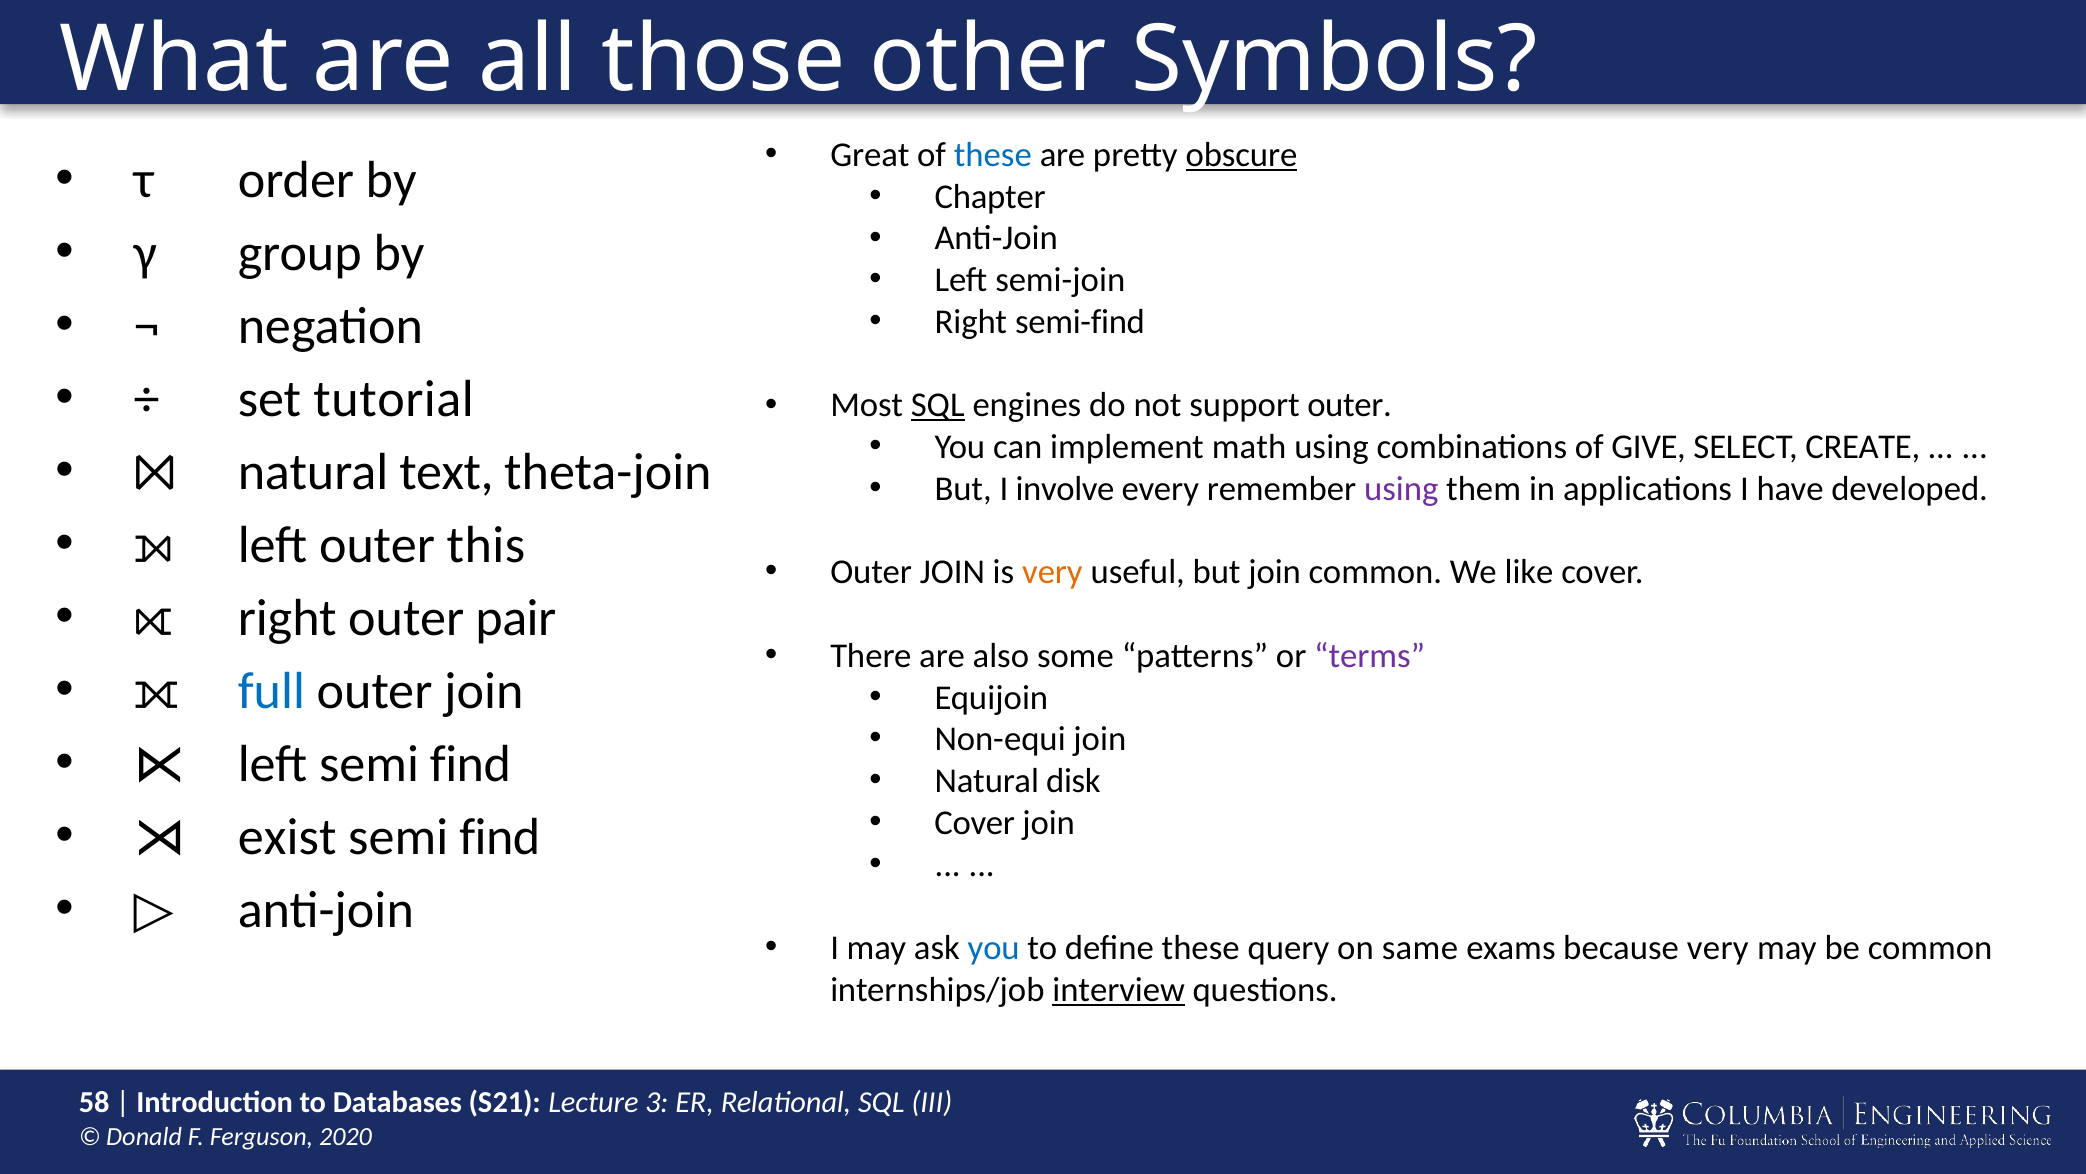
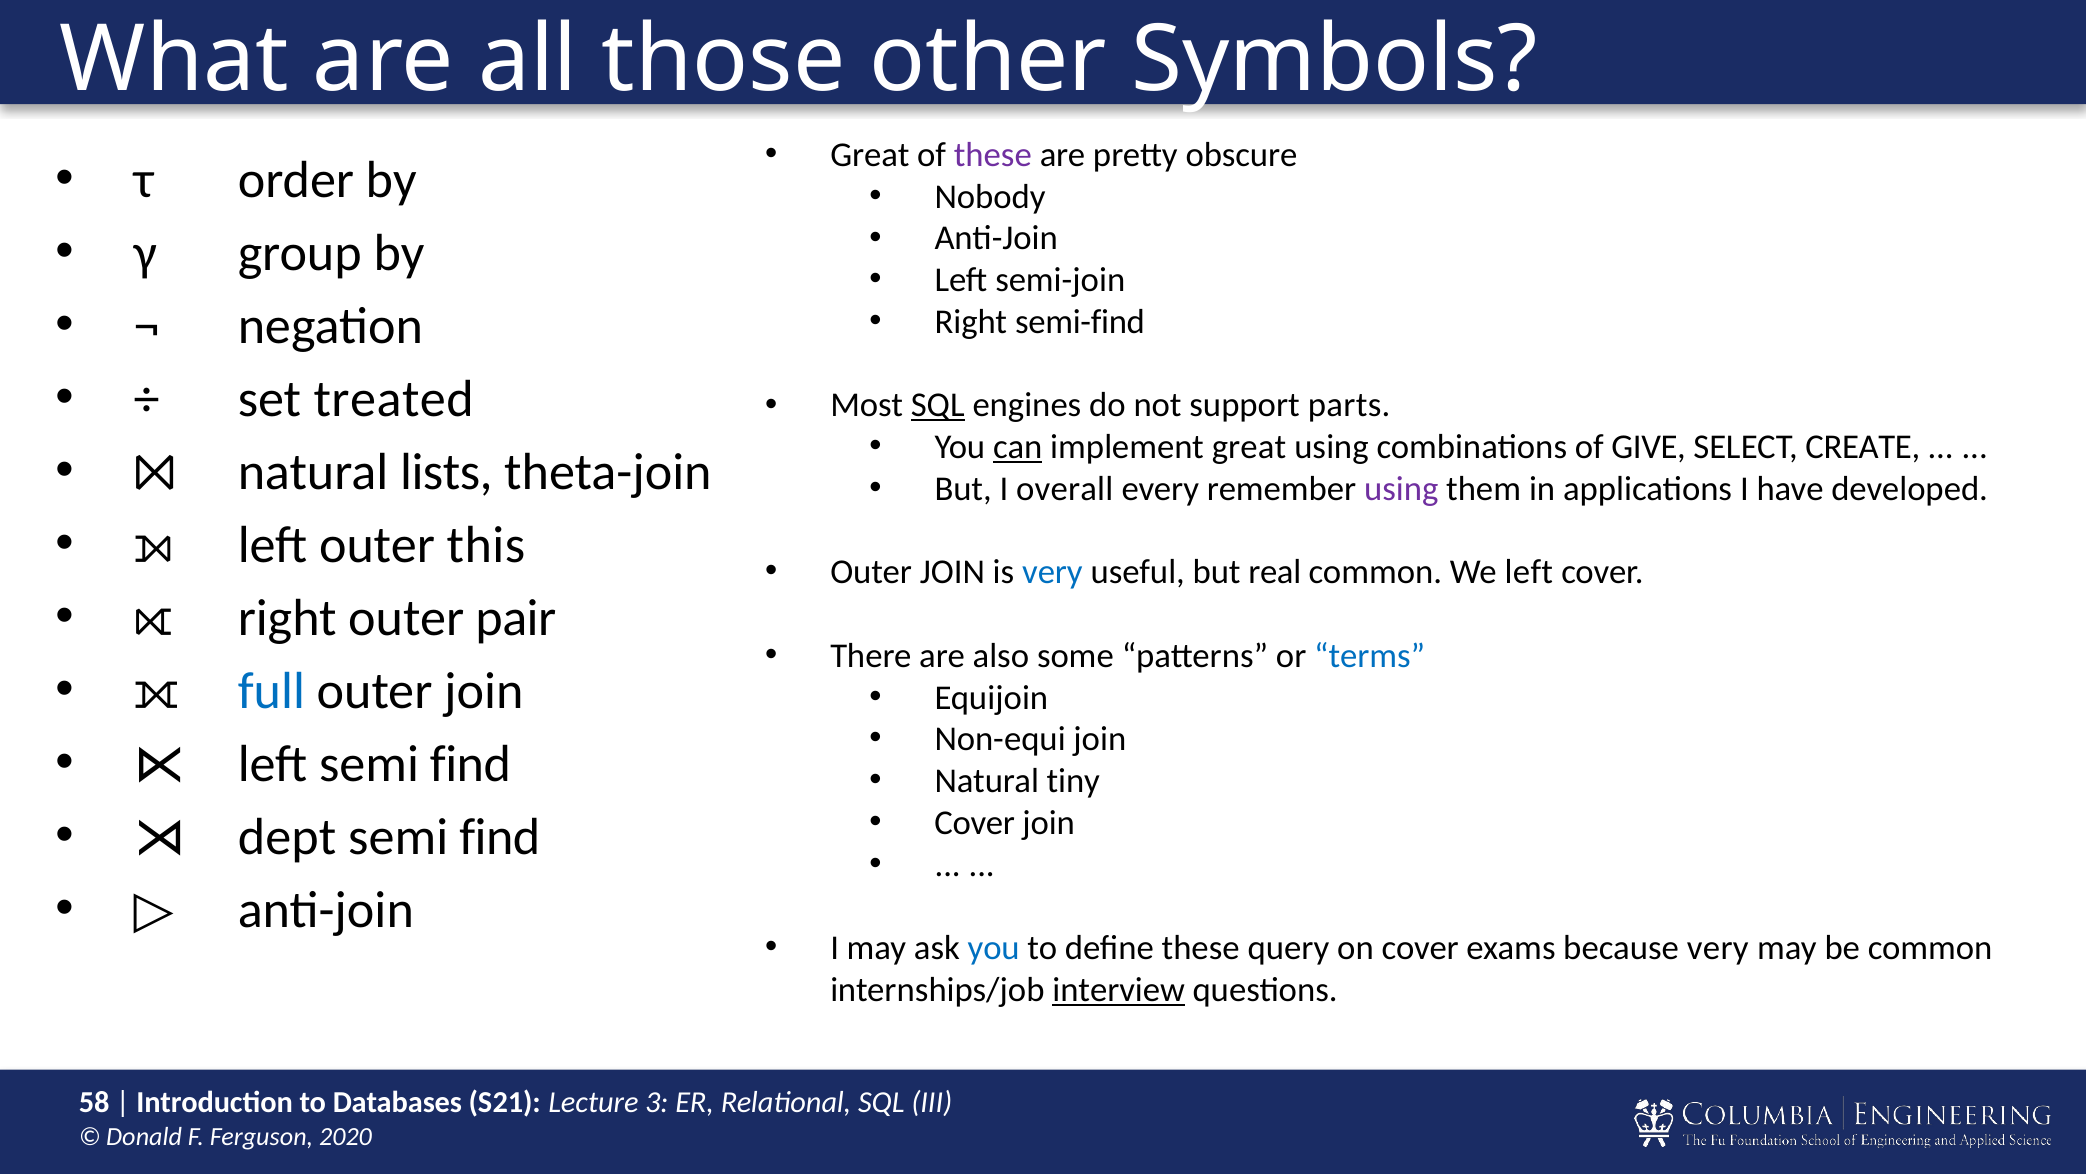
these at (993, 155) colour: blue -> purple
obscure underline: present -> none
Chapter: Chapter -> Nobody
tutorial: tutorial -> treated
support outer: outer -> parts
can underline: none -> present
implement math: math -> great
text: text -> lists
involve: involve -> overall
very at (1052, 572) colour: orange -> blue
but join: join -> real
We like: like -> left
terms colour: purple -> blue
disk: disk -> tiny
exist: exist -> dept
on same: same -> cover
